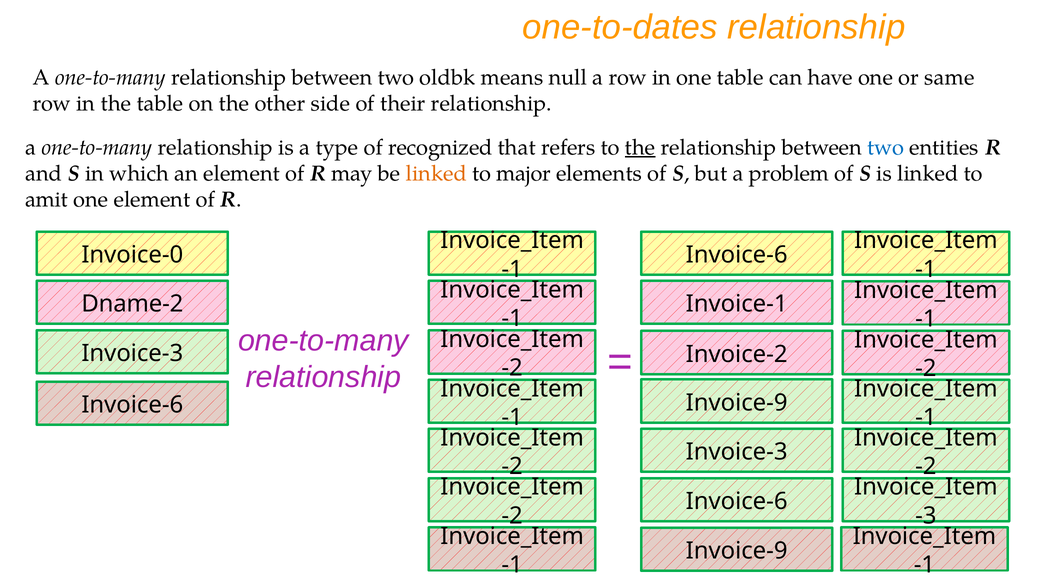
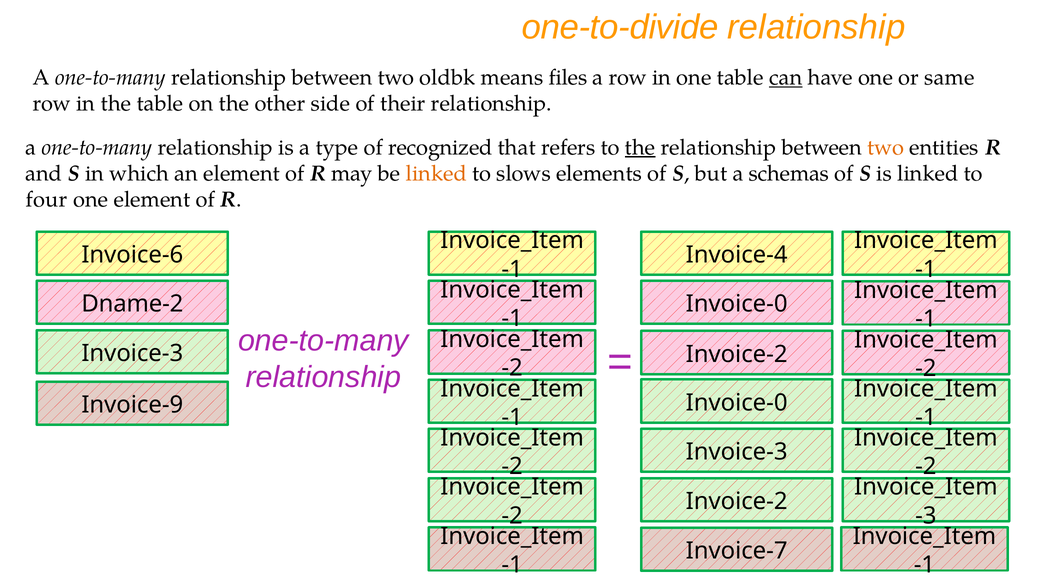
one-to-dates: one-to-dates -> one-to-divide
null: null -> files
can underline: none -> present
two at (886, 148) colour: blue -> orange
major: major -> slows
problem: problem -> schemas
amit: amit -> four
Invoice-0: Invoice-0 -> Invoice-6
Invoice-6 at (737, 255): Invoice-6 -> Invoice-4
Invoice-1 at (737, 304): Invoice-1 -> Invoice-0
Invoice-9 at (737, 403): Invoice-9 -> Invoice-0
Invoice-6 at (132, 405): Invoice-6 -> Invoice-9
Invoice-6 at (737, 502): Invoice-6 -> Invoice-2
Invoice-9 at (737, 551): Invoice-9 -> Invoice-7
